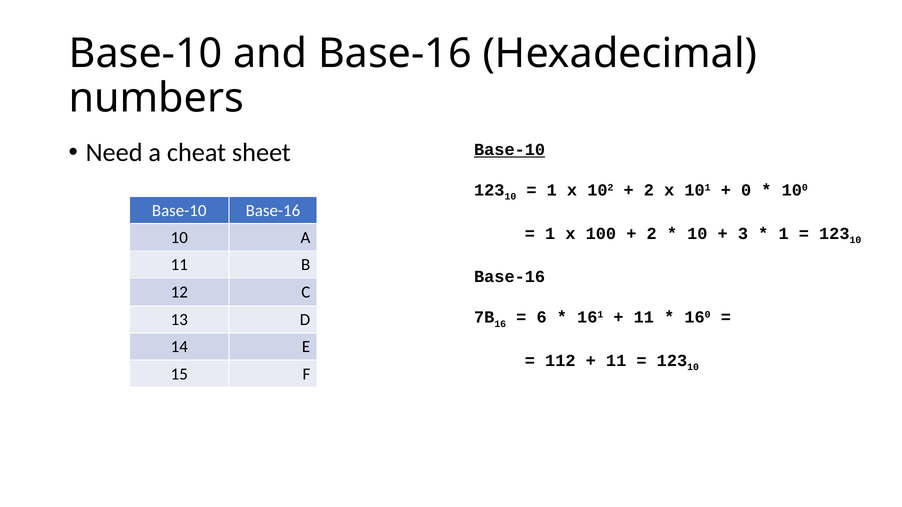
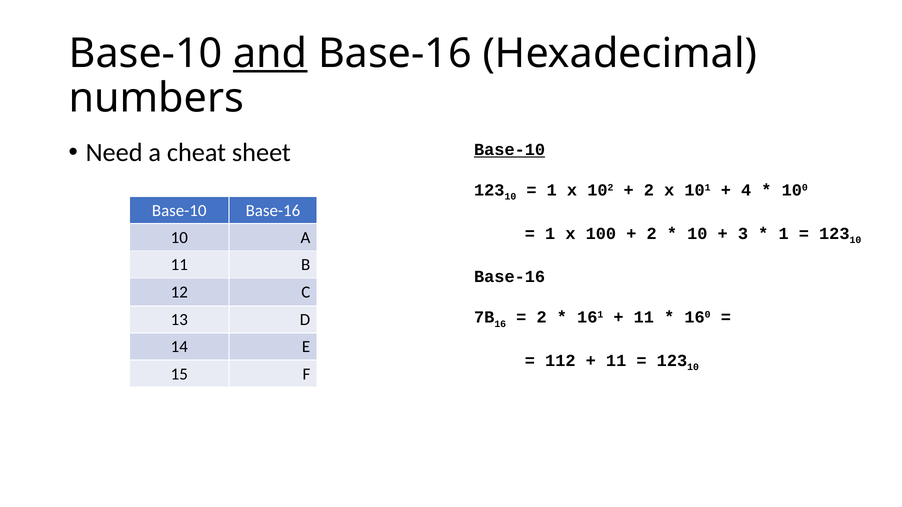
and underline: none -> present
0: 0 -> 4
6 at (542, 318): 6 -> 2
